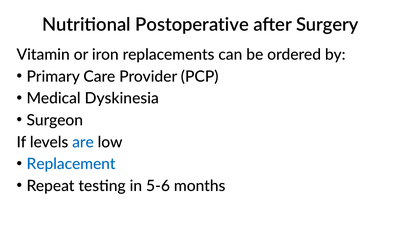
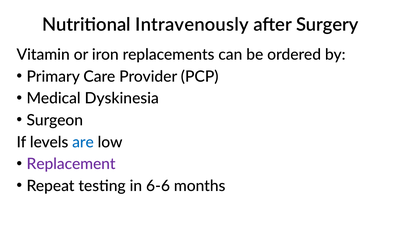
Postoperative: Postoperative -> Intravenously
Replacement colour: blue -> purple
5-6: 5-6 -> 6-6
